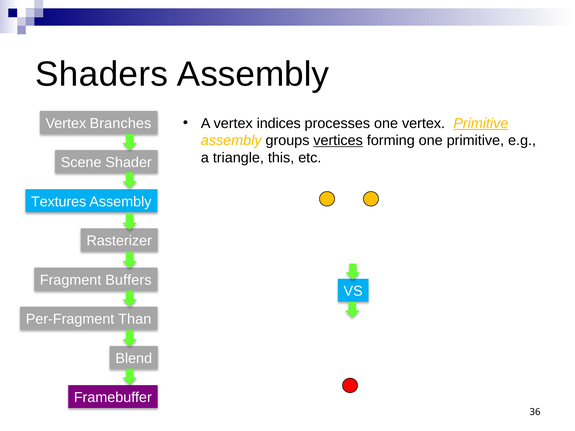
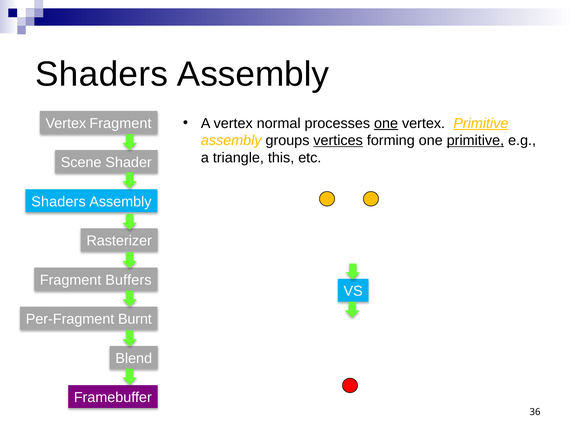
indices: indices -> normal
one at (386, 123) underline: none -> present
Vertex Branches: Branches -> Fragment
primitive at (475, 141) underline: none -> present
Textures at (59, 202): Textures -> Shaders
Than: Than -> Burnt
